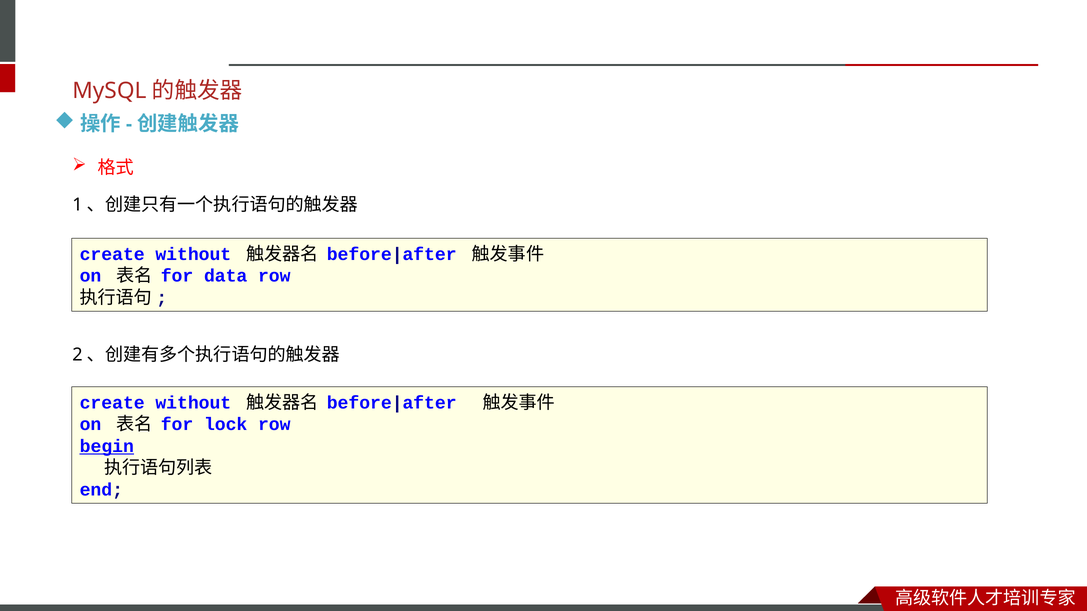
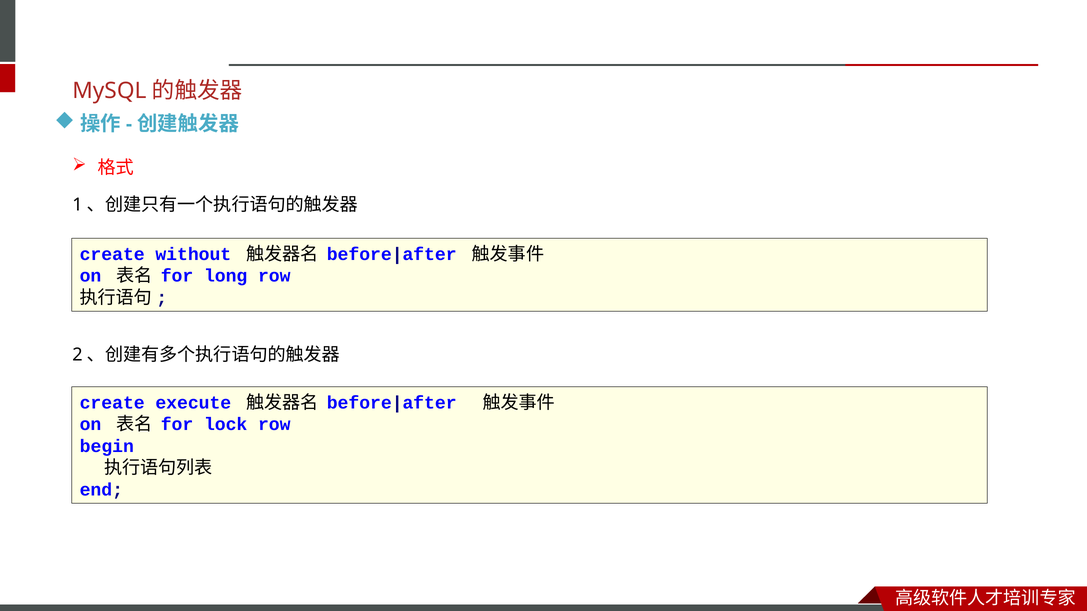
data: data -> long
without at (193, 403): without -> execute
begin underline: present -> none
